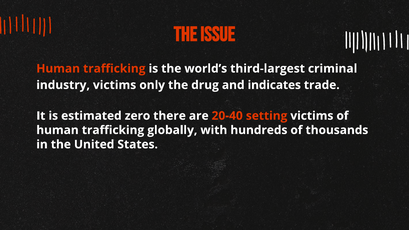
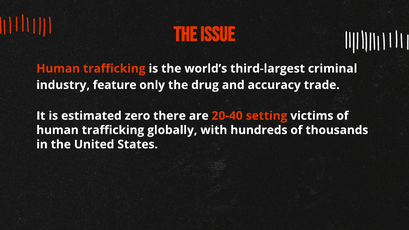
industry victims: victims -> feature
indicates: indicates -> accuracy
